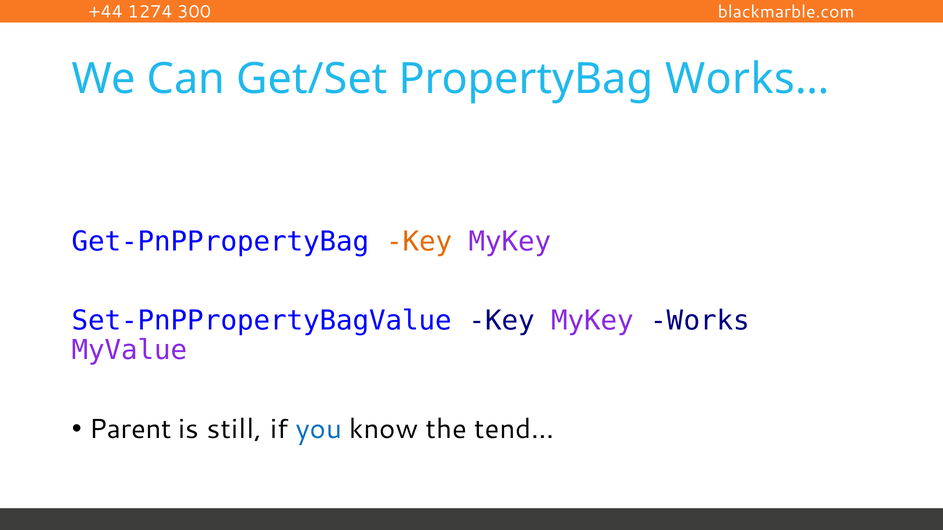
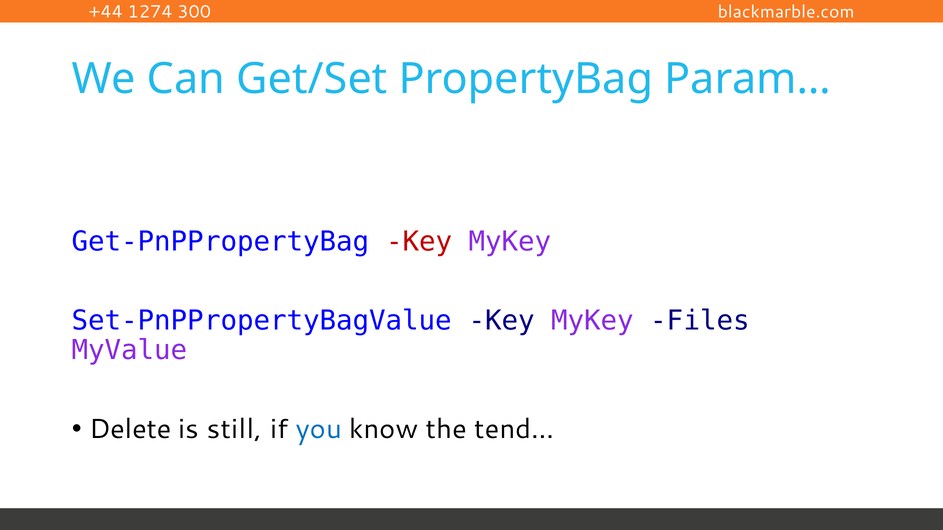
Works…: Works… -> Param…
Key at (419, 242) colour: orange -> red
Works: Works -> Files
Parent: Parent -> Delete
